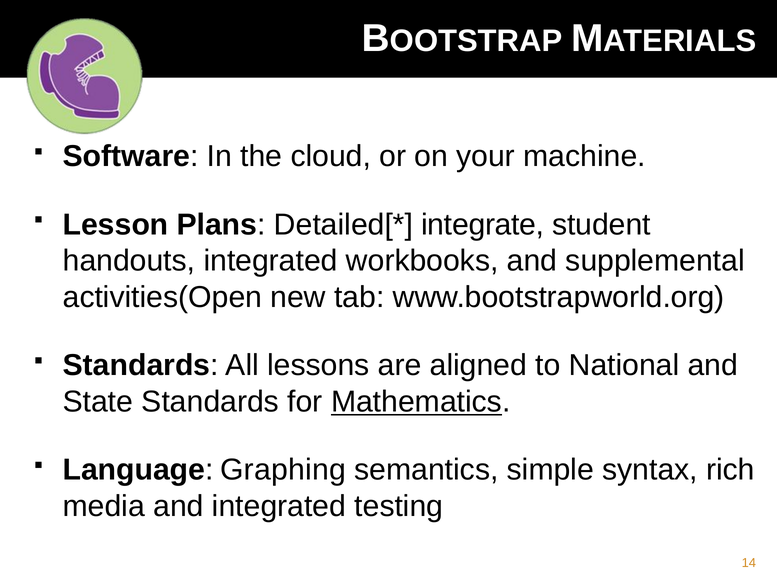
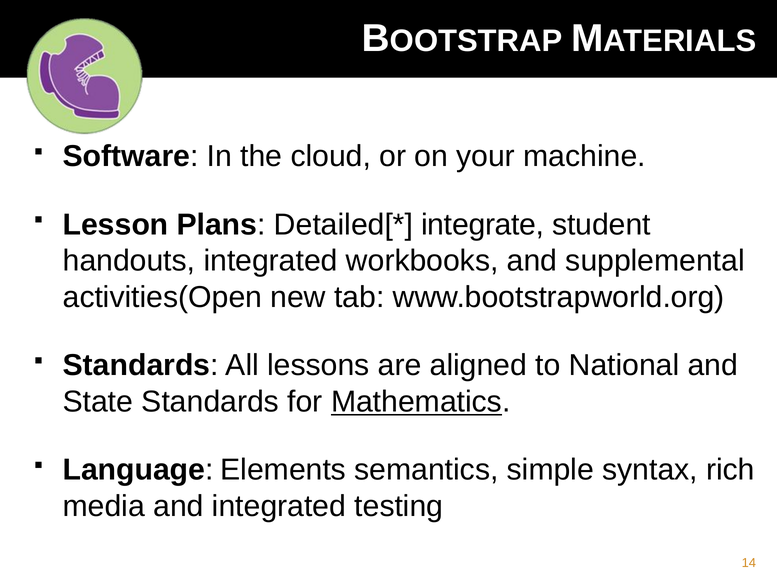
Graphing: Graphing -> Elements
